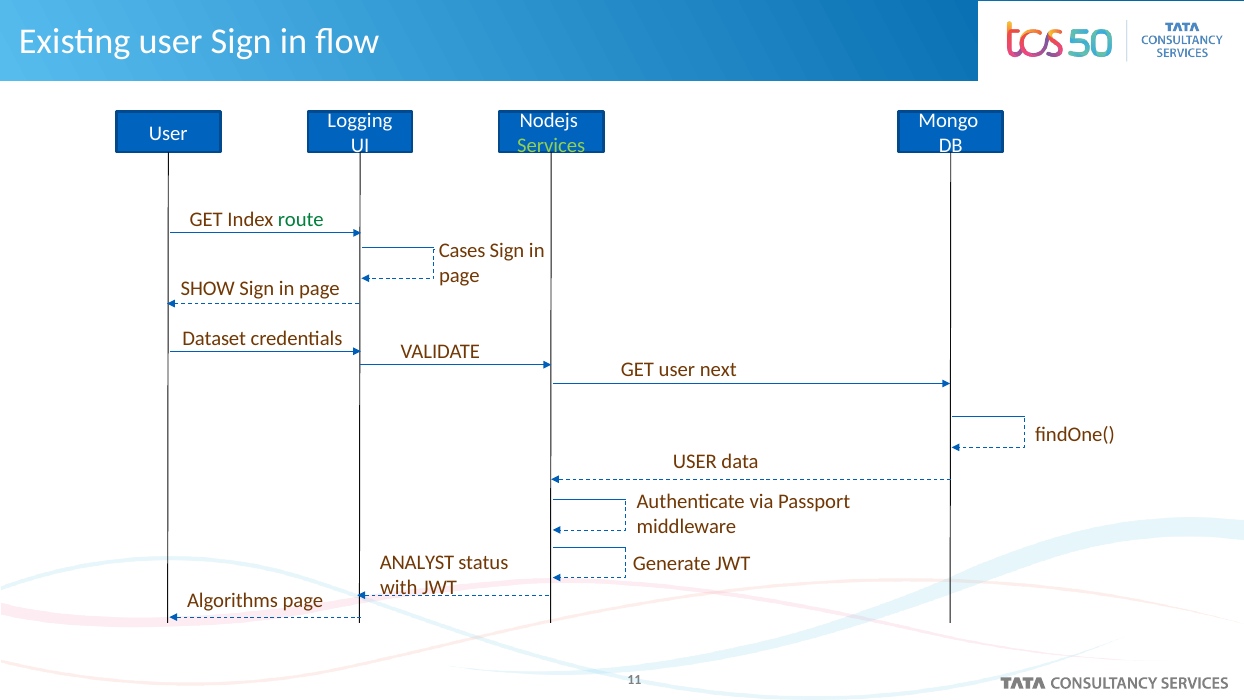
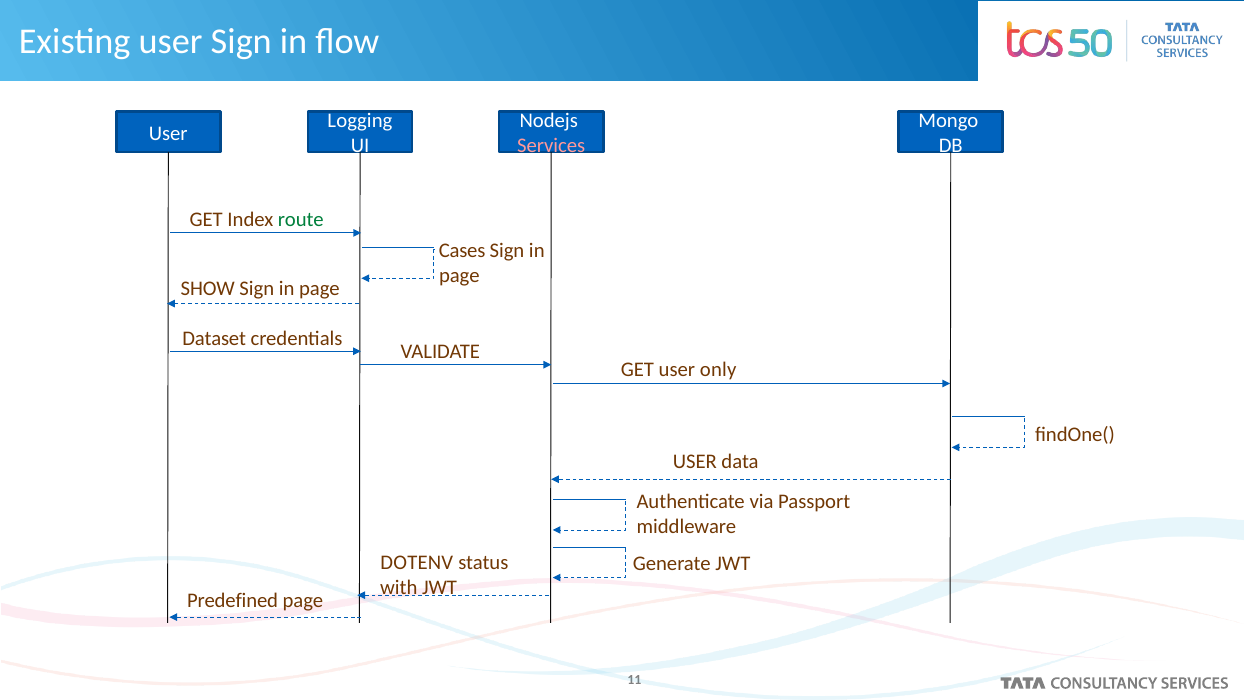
Services colour: light green -> pink
next: next -> only
ANALYST: ANALYST -> DOTENV
Algorithms: Algorithms -> Predefined
